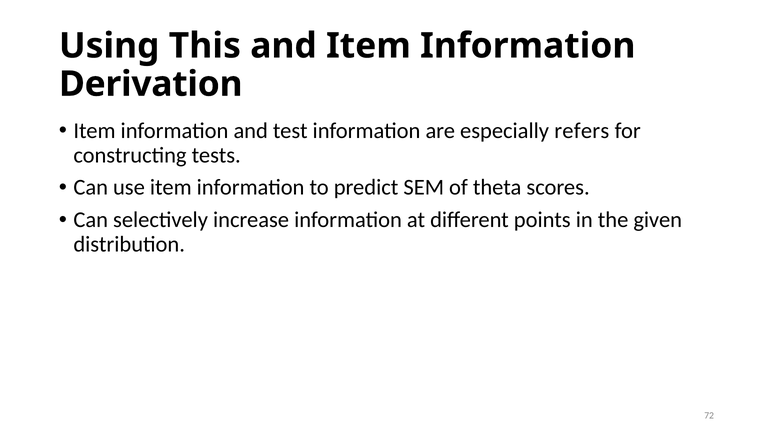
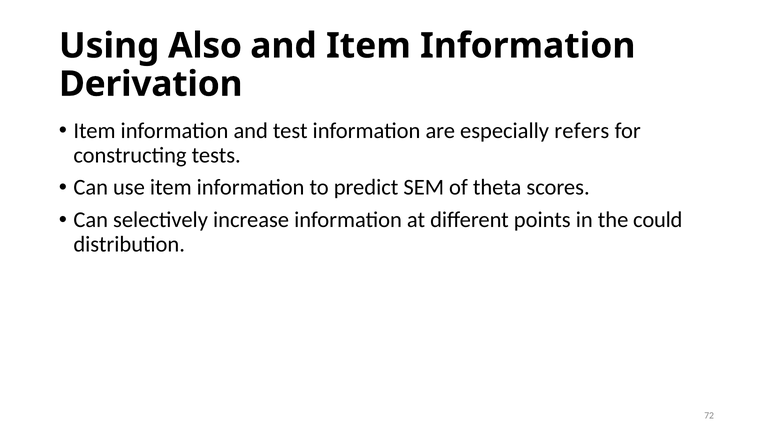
This: This -> Also
given: given -> could
